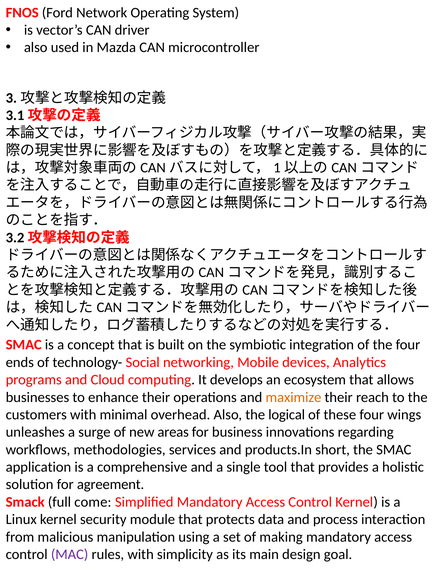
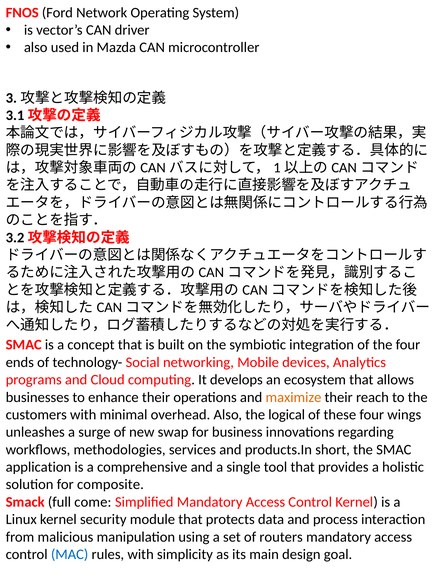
areas: areas -> swap
agreement: agreement -> composite
making: making -> routers
MAC colour: purple -> blue
